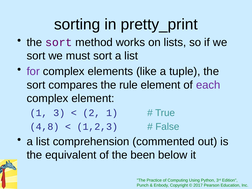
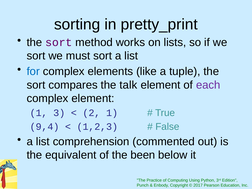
for colour: purple -> blue
rule: rule -> talk
4,8: 4,8 -> 9,4
